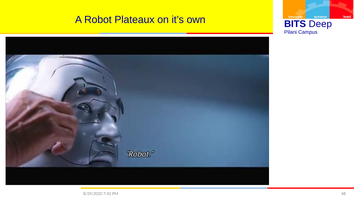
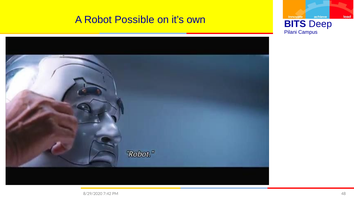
Plateaux: Plateaux -> Possible
